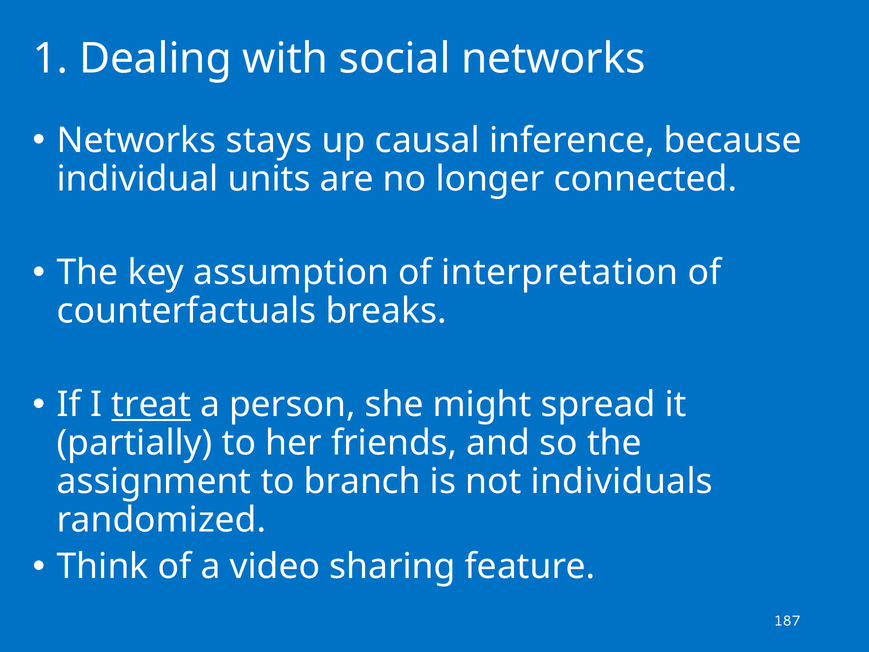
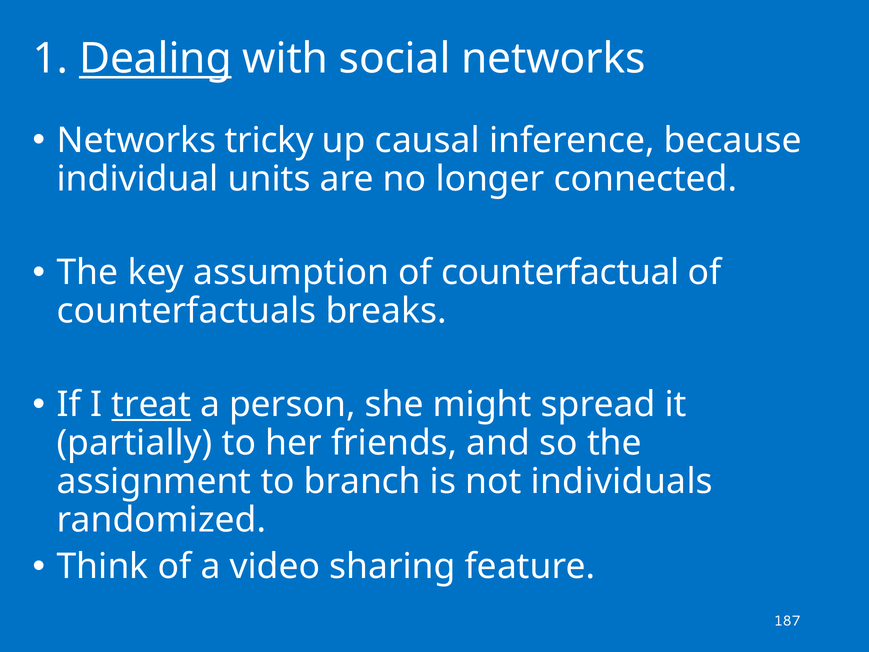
Dealing underline: none -> present
stays: stays -> tricky
interpretation: interpretation -> counterfactual
